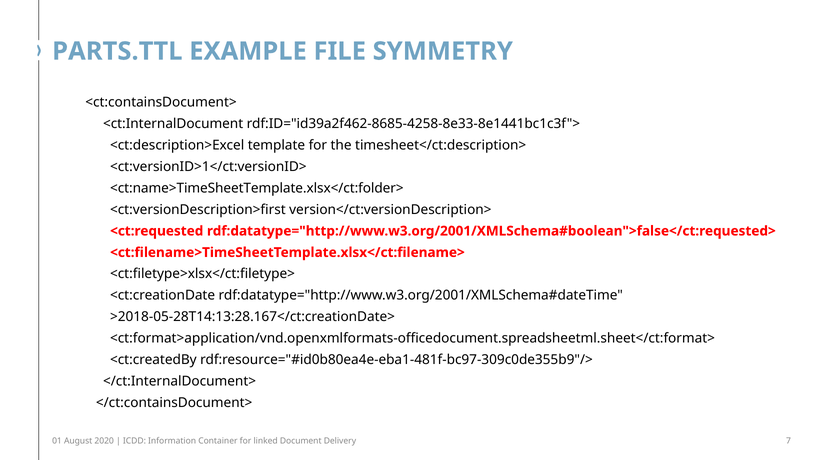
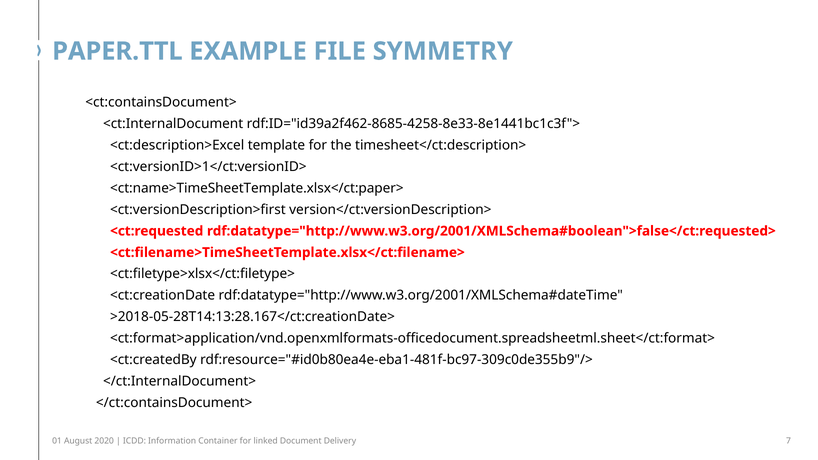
PARTS.TTL: PARTS.TTL -> PAPER.TTL
<ct:name>TimeSheetTemplate.xlsx</ct:folder>: <ct:name>TimeSheetTemplate.xlsx</ct:folder> -> <ct:name>TimeSheetTemplate.xlsx</ct:paper>
